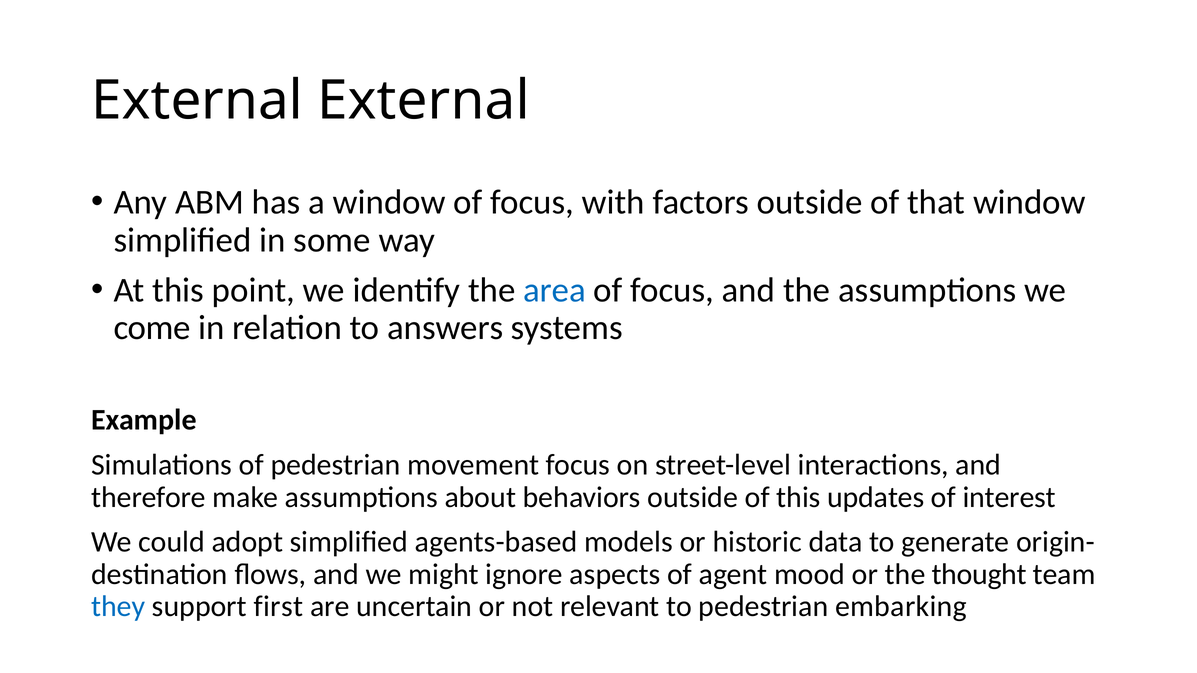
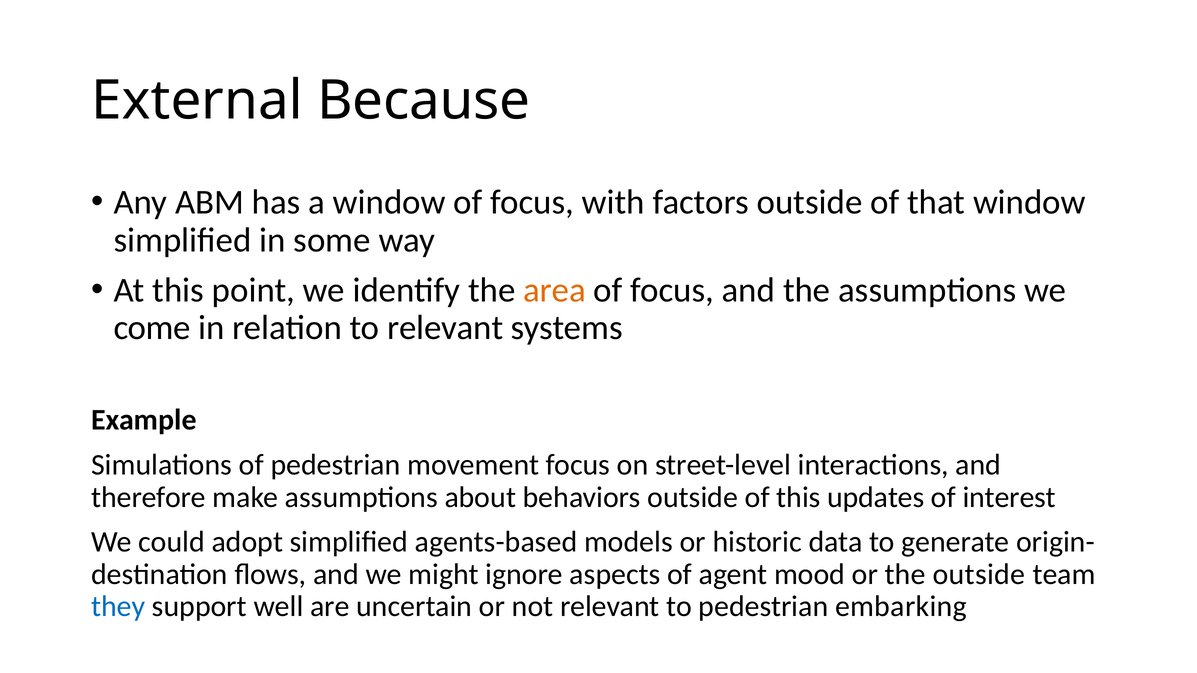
External External: External -> Because
area colour: blue -> orange
to answers: answers -> relevant
the thought: thought -> outside
first: first -> well
